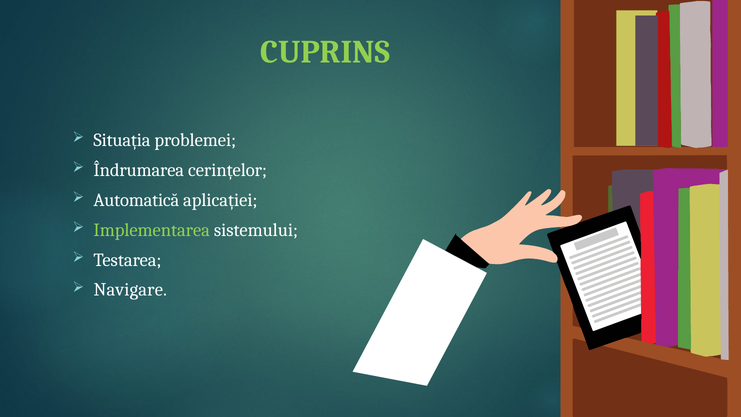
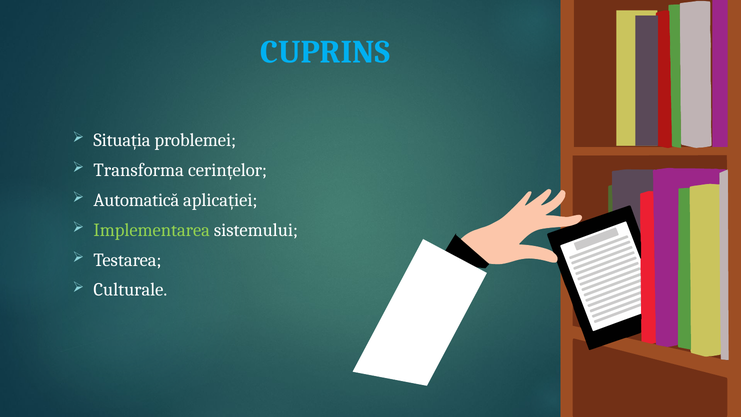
CUPRINS colour: light green -> light blue
Îndrumarea: Îndrumarea -> Transforma
Navigare: Navigare -> Culturale
